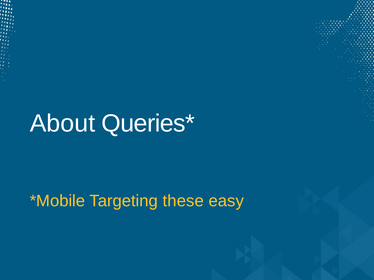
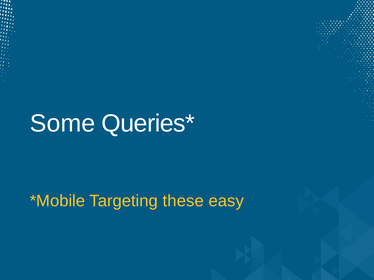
About: About -> Some
